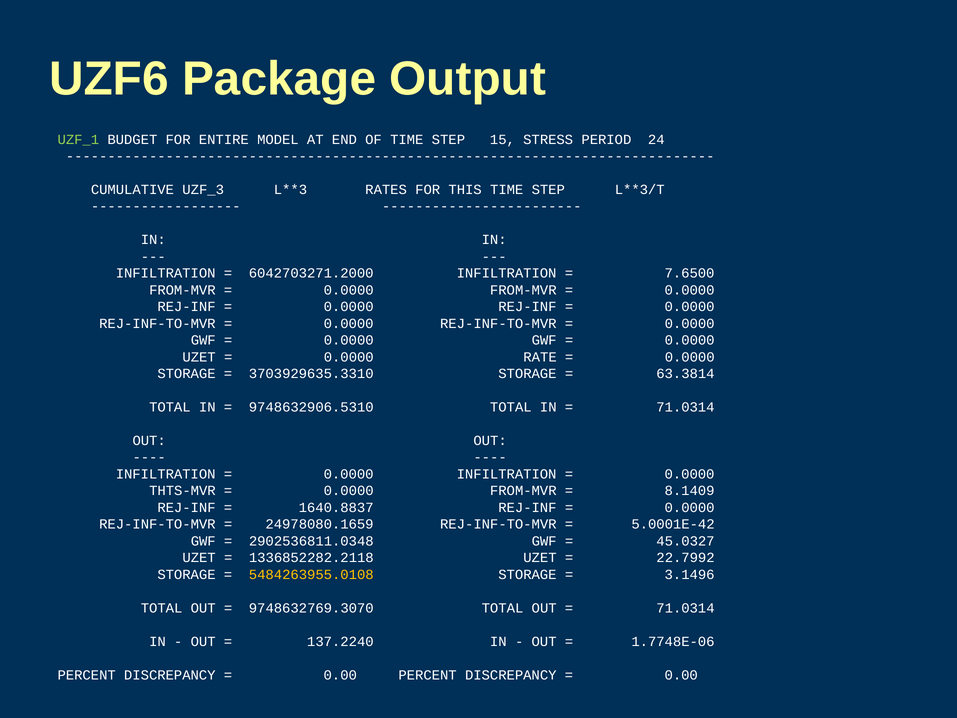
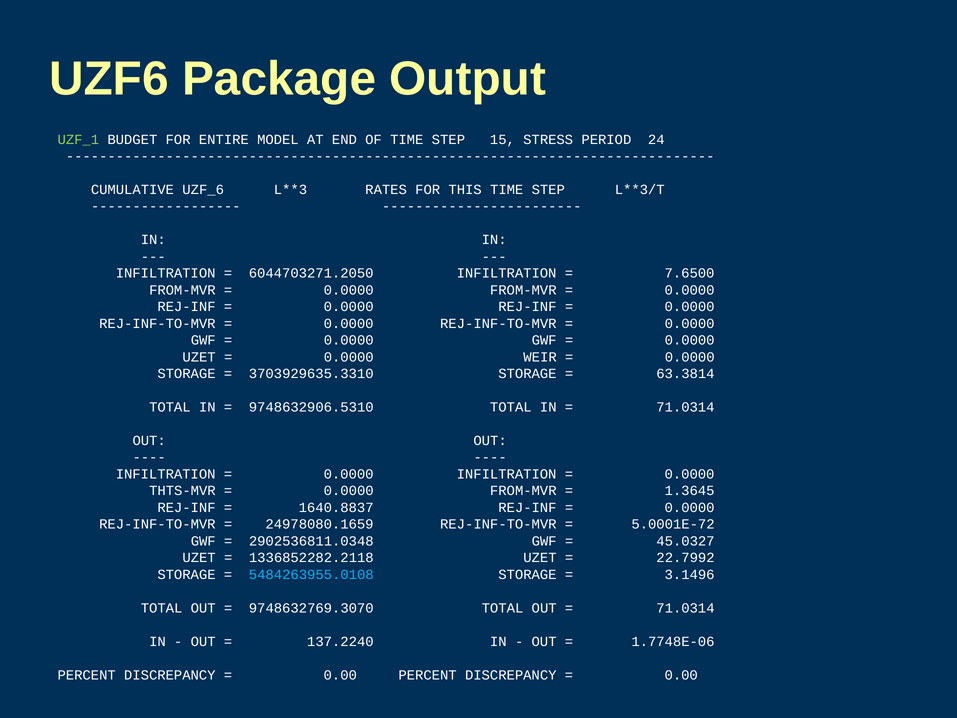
UZF_3: UZF_3 -> UZF_6
6042703271.2000: 6042703271.2000 -> 6044703271.2050
RATE: RATE -> WEIR
8.1409: 8.1409 -> 1.3645
5.0001E-42: 5.0001E-42 -> 5.0001E-72
5484263955.0108 colour: yellow -> light blue
